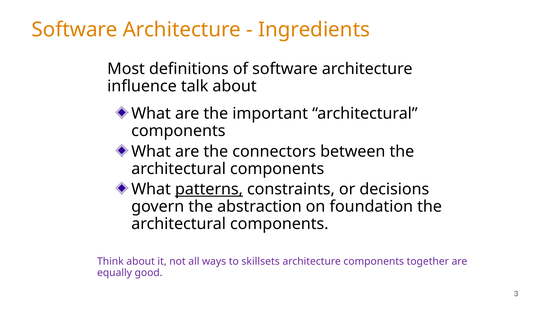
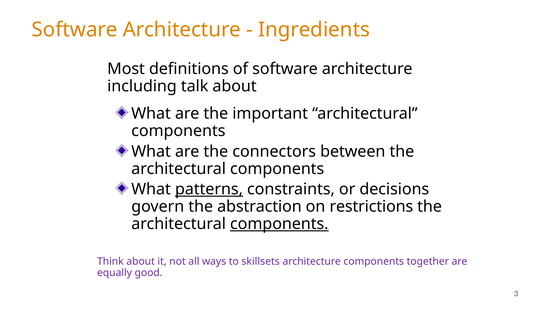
influence: influence -> including
foundation: foundation -> restrictions
components at (279, 224) underline: none -> present
